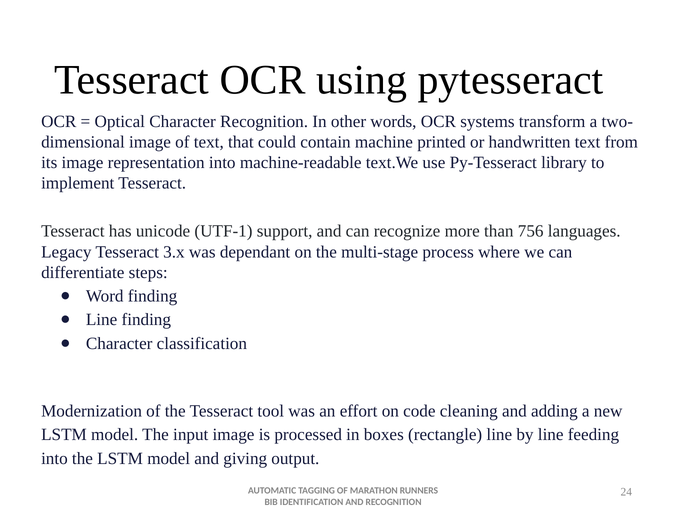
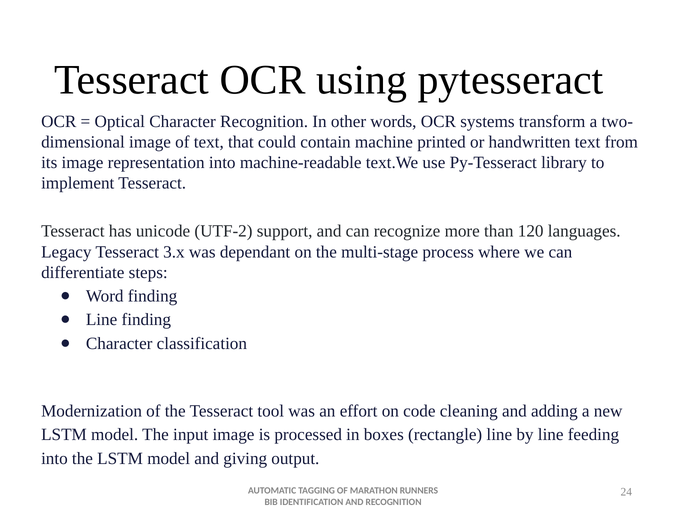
UTF-1: UTF-1 -> UTF-2
756: 756 -> 120
